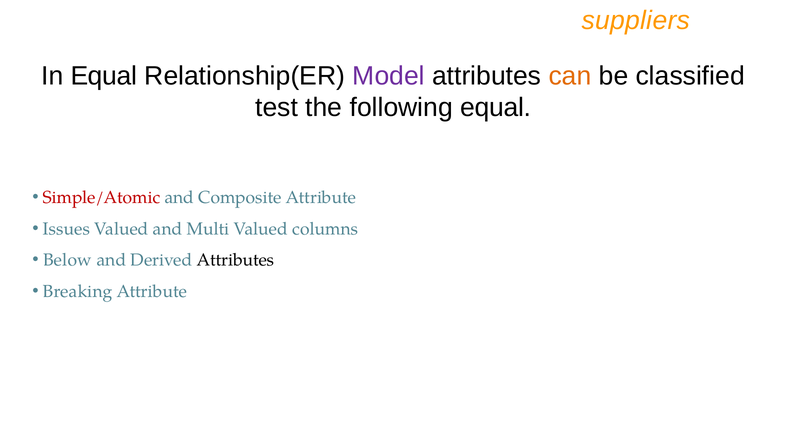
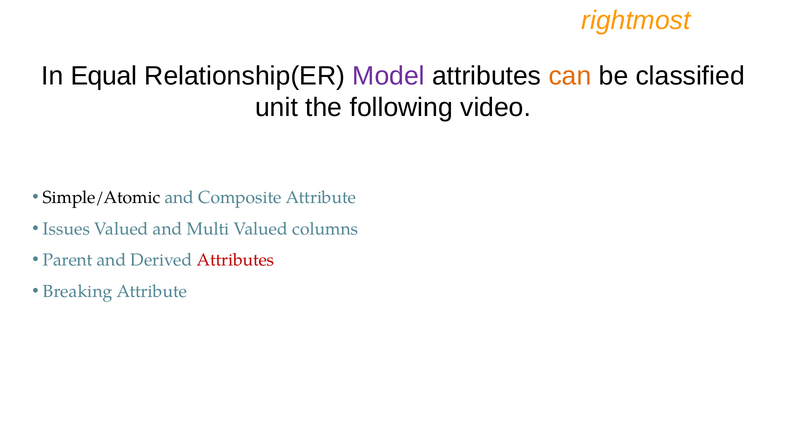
suppliers: suppliers -> rightmost
test: test -> unit
following equal: equal -> video
Simple/Atomic colour: red -> black
Below: Below -> Parent
Attributes at (235, 260) colour: black -> red
